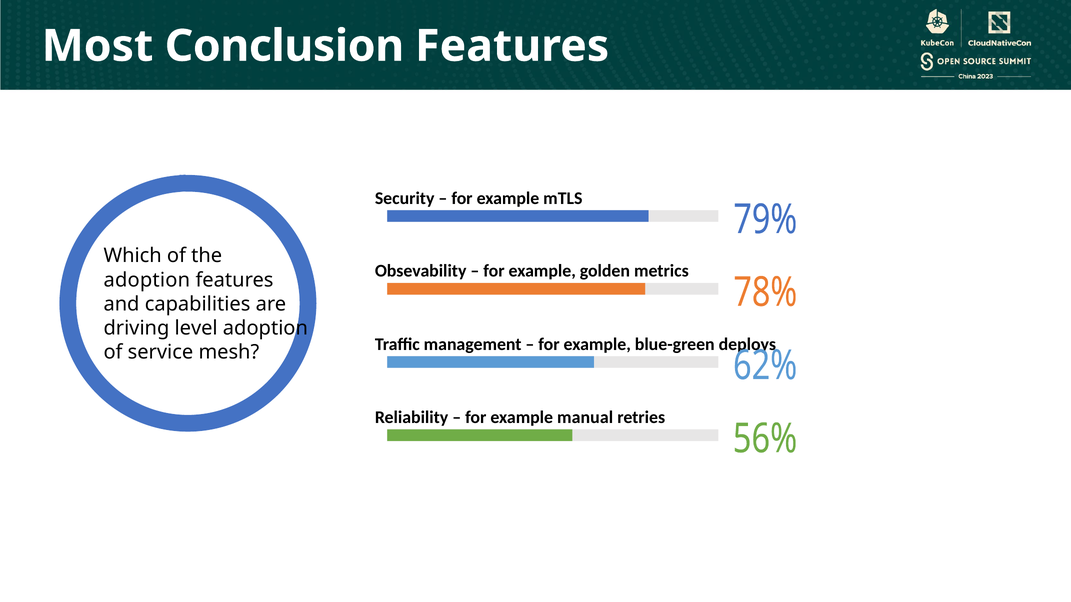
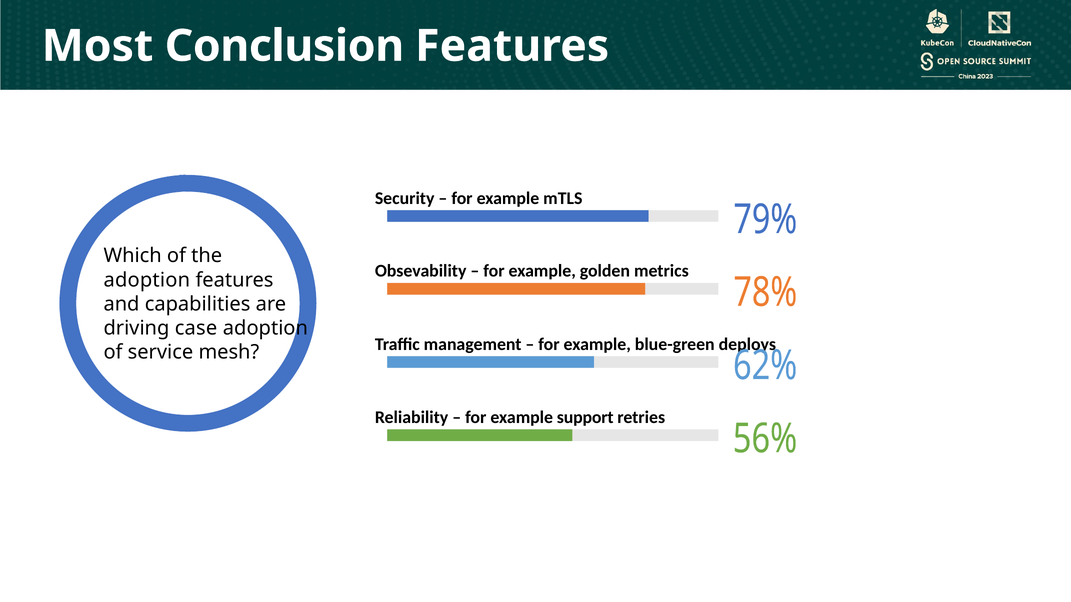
level: level -> case
manual: manual -> support
